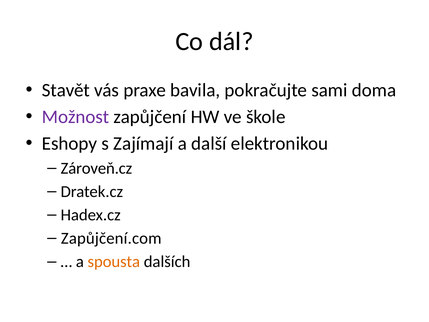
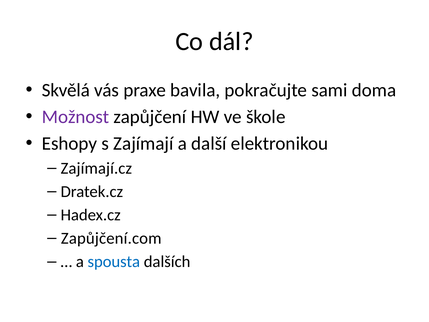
Stavět: Stavět -> Skvělá
Zároveň.cz: Zároveň.cz -> Zajímají.cz
spousta colour: orange -> blue
